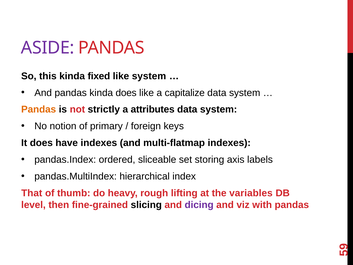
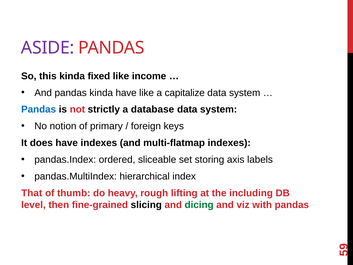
like system: system -> income
kinda does: does -> have
Pandas at (39, 109) colour: orange -> blue
attributes: attributes -> database
variables: variables -> including
dicing colour: purple -> green
